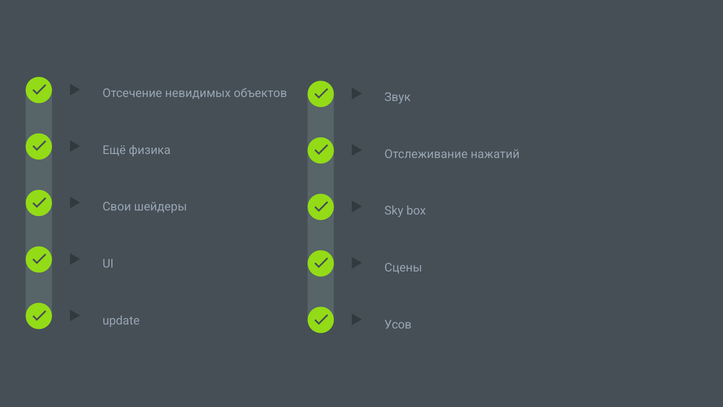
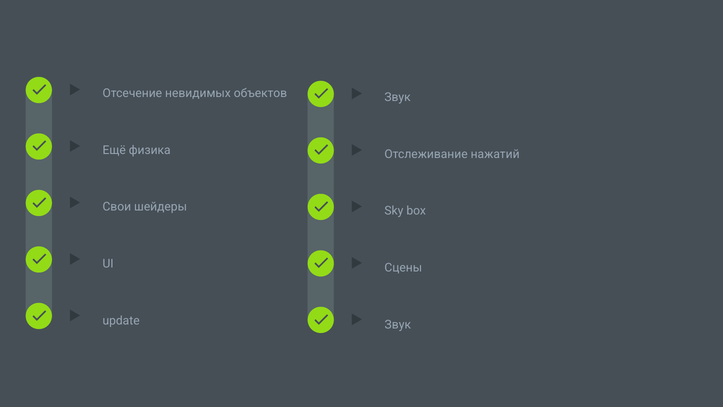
Усов at (398, 324): Усов -> Звук
